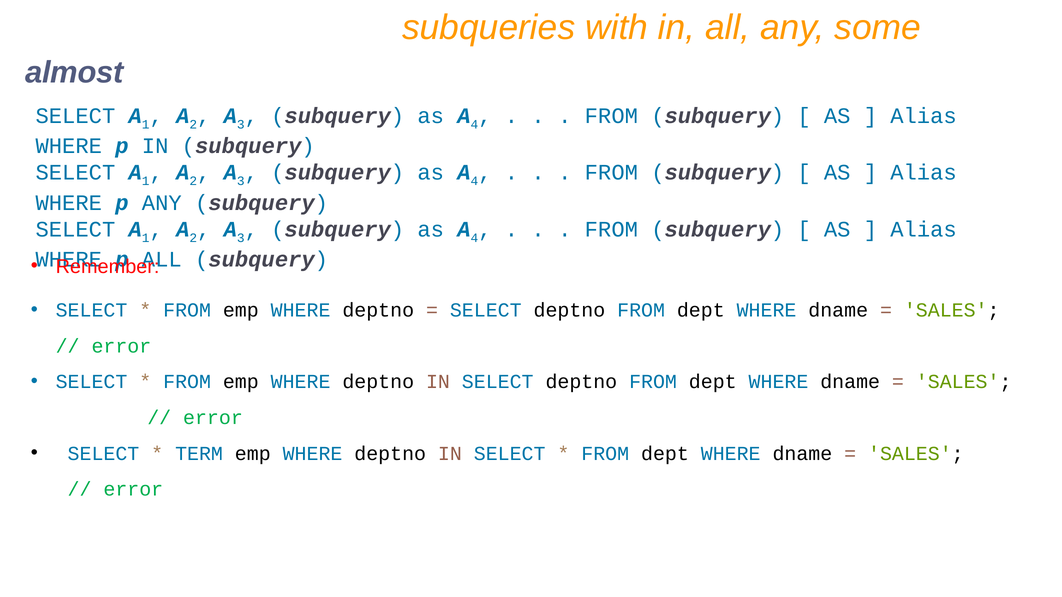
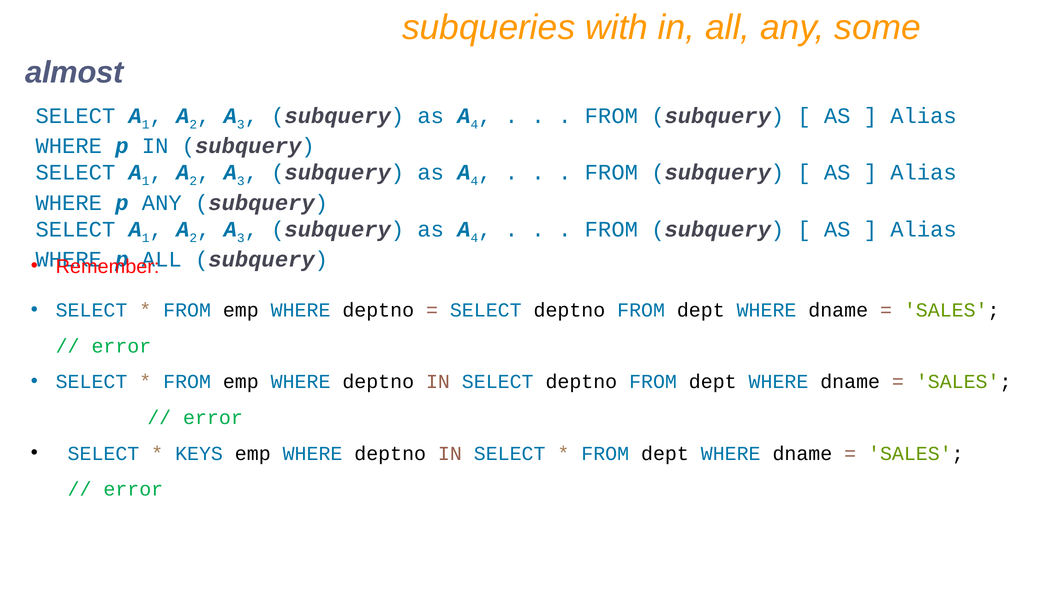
TERM: TERM -> KEYS
